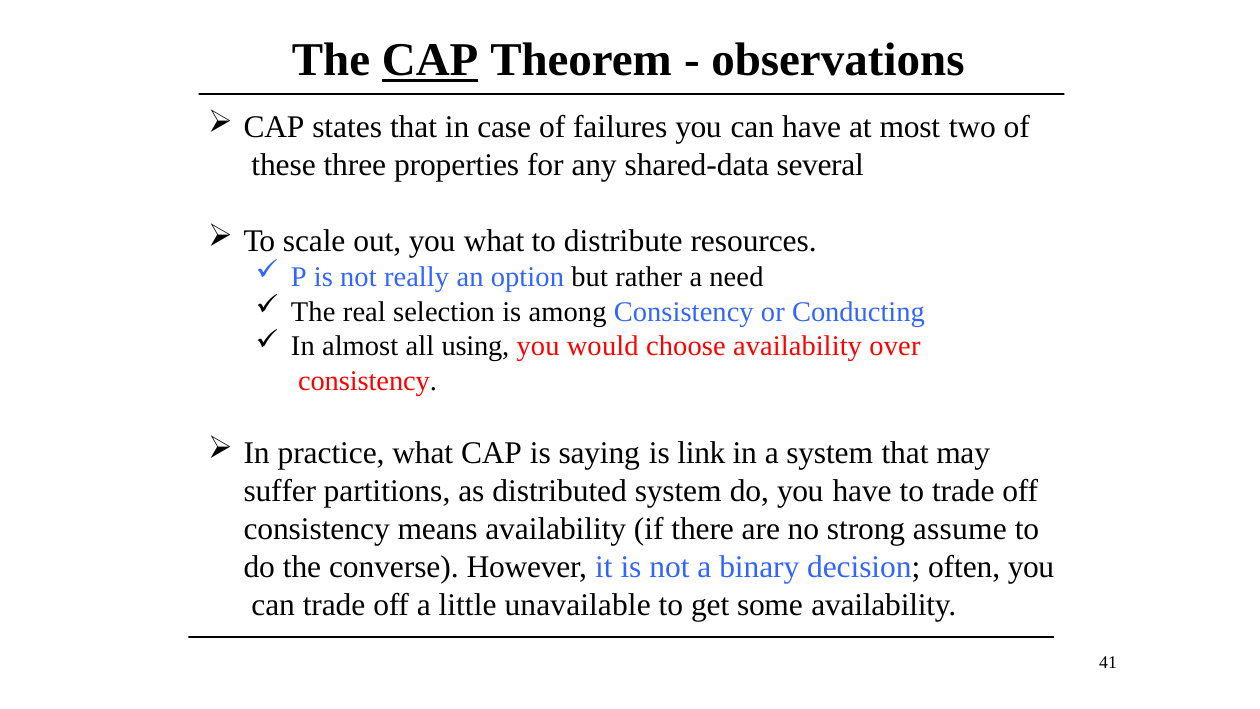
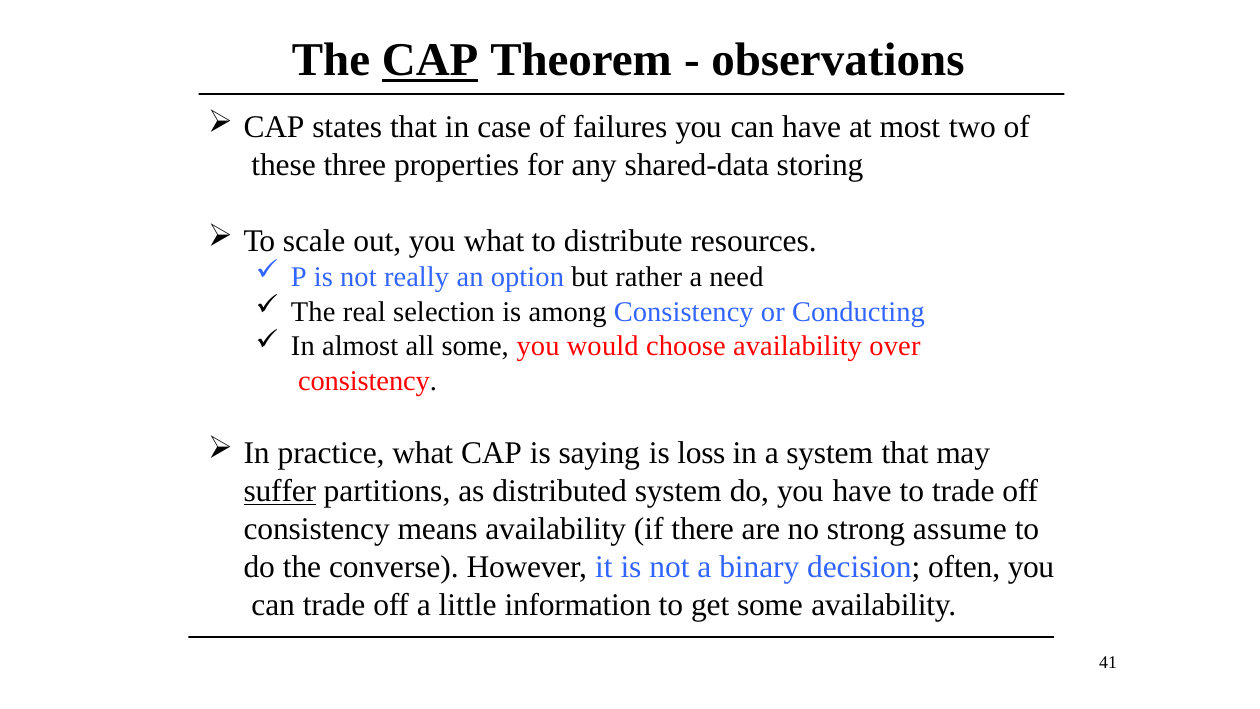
several: several -> storing
all using: using -> some
link: link -> loss
suffer underline: none -> present
unavailable: unavailable -> information
